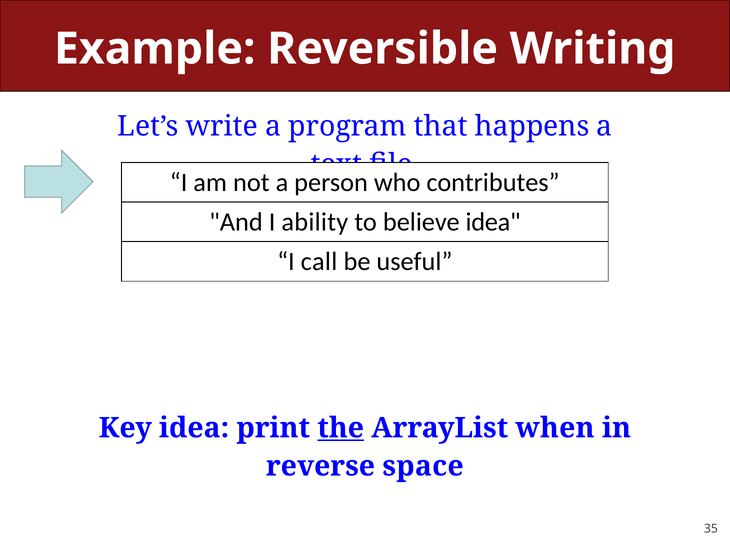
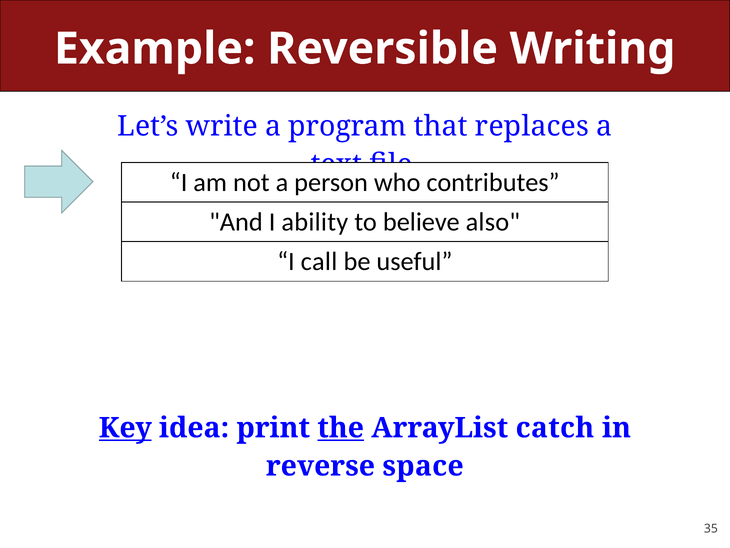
happens: happens -> replaces
believe idea: idea -> also
Key underline: none -> present
when: when -> catch
